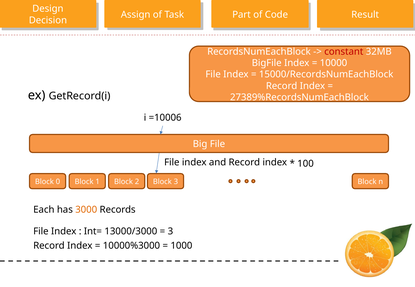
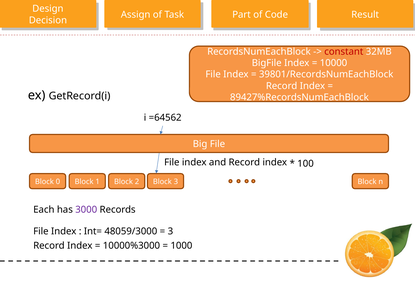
15000/RecordsNumEachBlock: 15000/RecordsNumEachBlock -> 39801/RecordsNumEachBlock
27389%RecordsNumEachBlock: 27389%RecordsNumEachBlock -> 89427%RecordsNumEachBlock
=10006: =10006 -> =64562
3000 colour: orange -> purple
13000/3000: 13000/3000 -> 48059/3000
